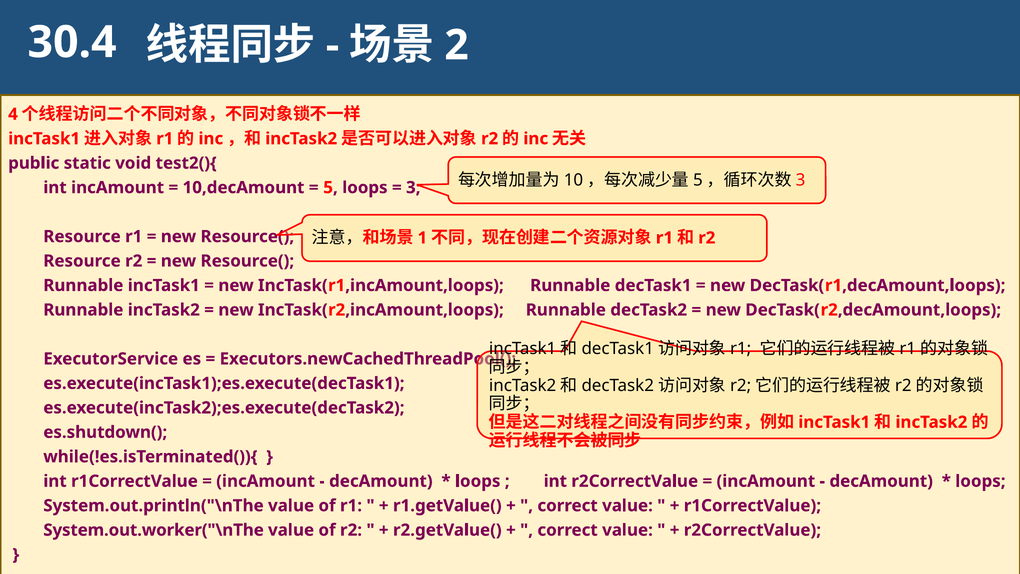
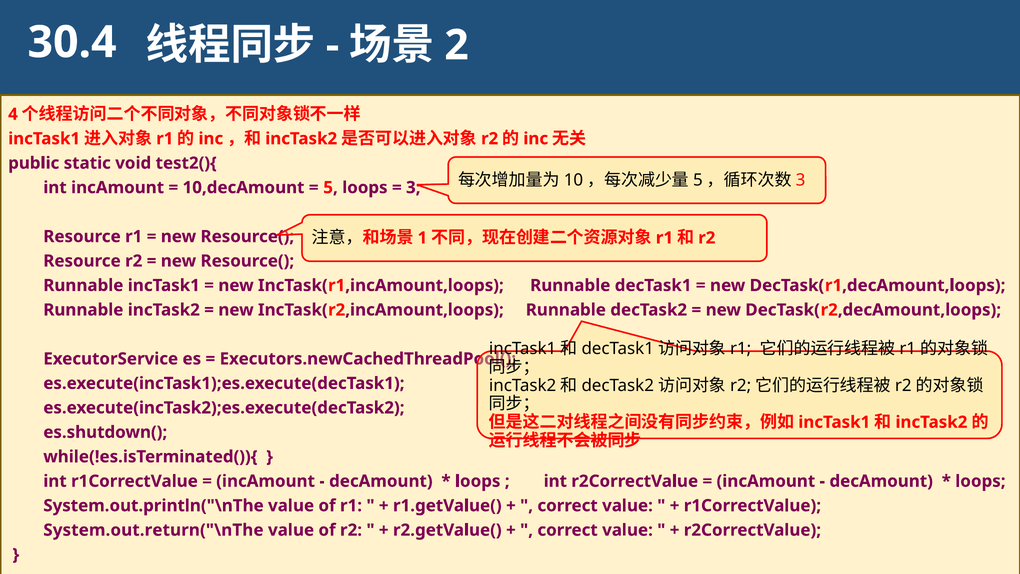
System.out.worker("\nThe: System.out.worker("\nThe -> System.out.return("\nThe
